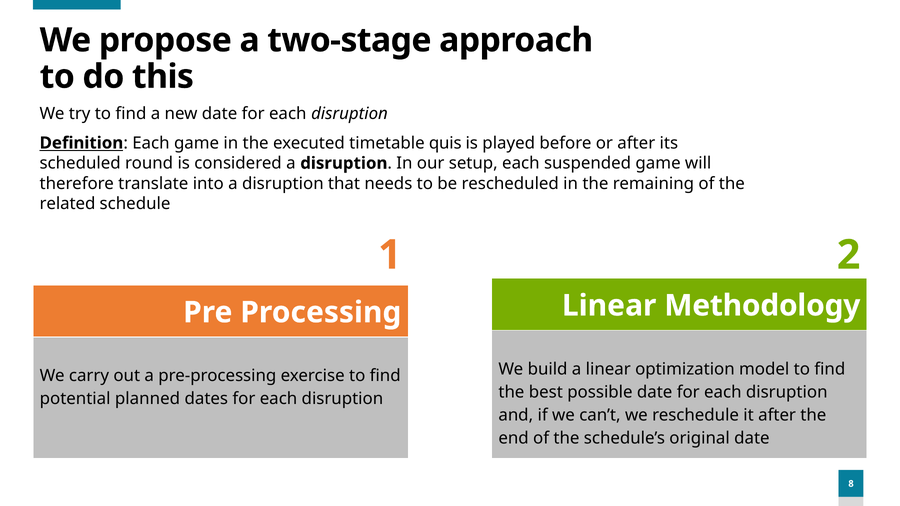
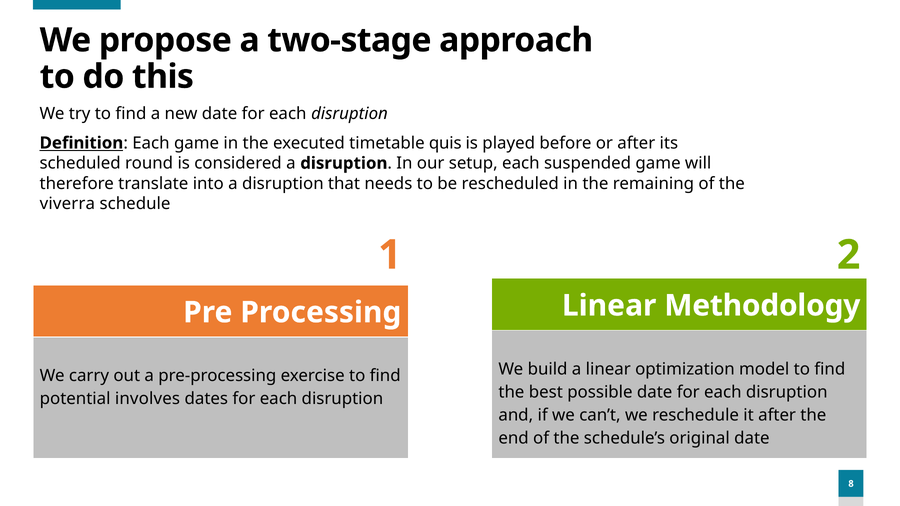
related: related -> viverra
planned: planned -> involves
